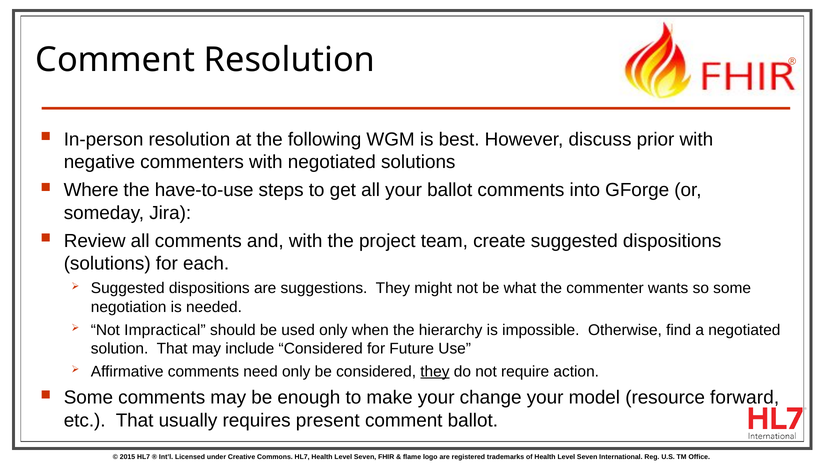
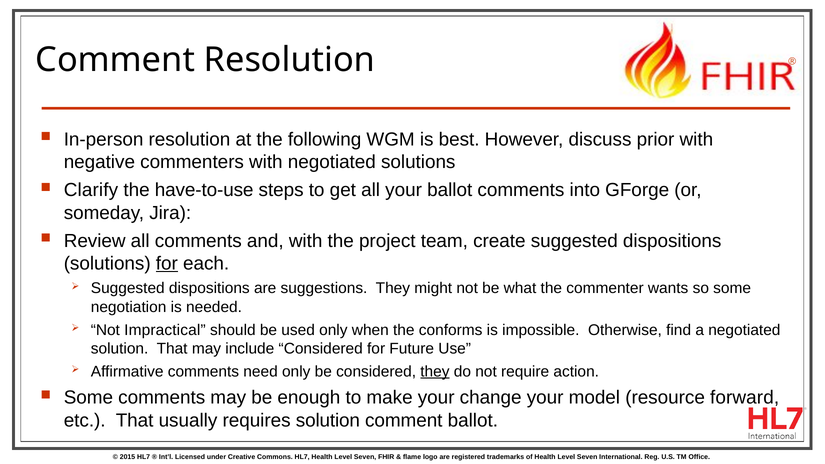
Where: Where -> Clarify
for at (167, 264) underline: none -> present
hierarchy: hierarchy -> conforms
requires present: present -> solution
